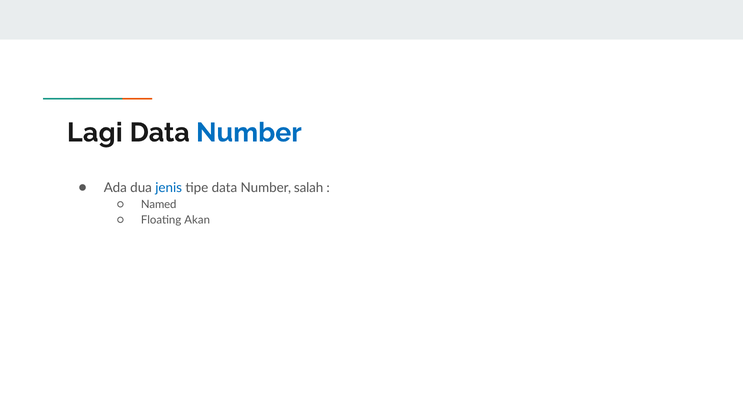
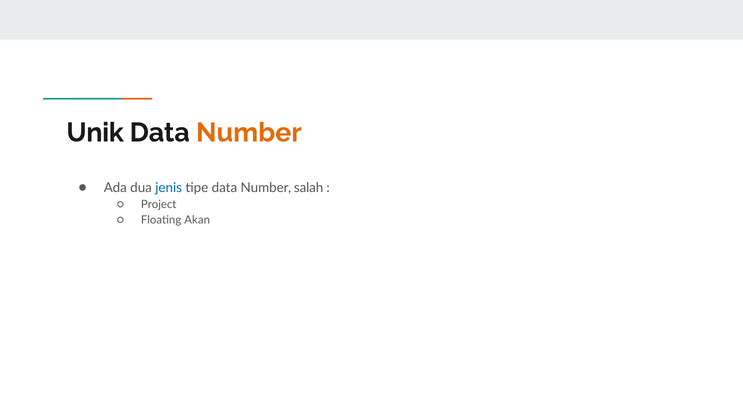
Lagi: Lagi -> Unik
Number at (249, 133) colour: blue -> orange
Named: Named -> Project
